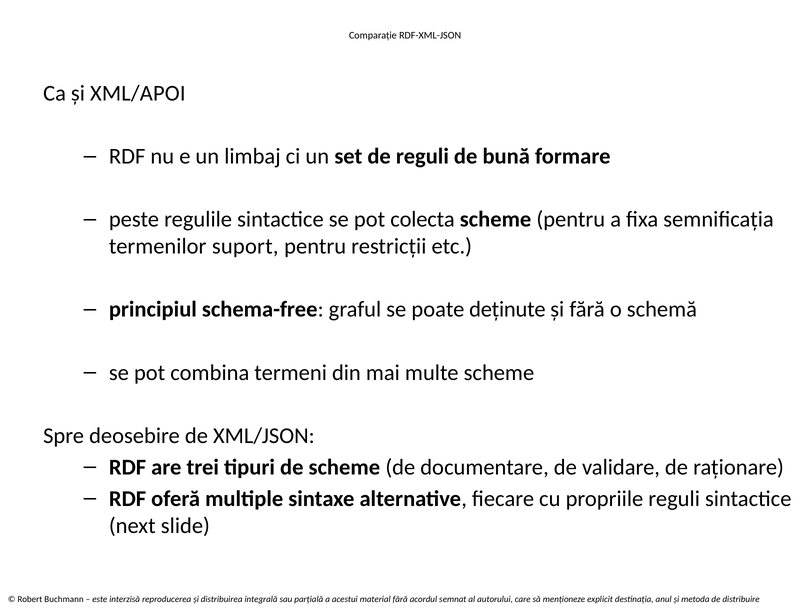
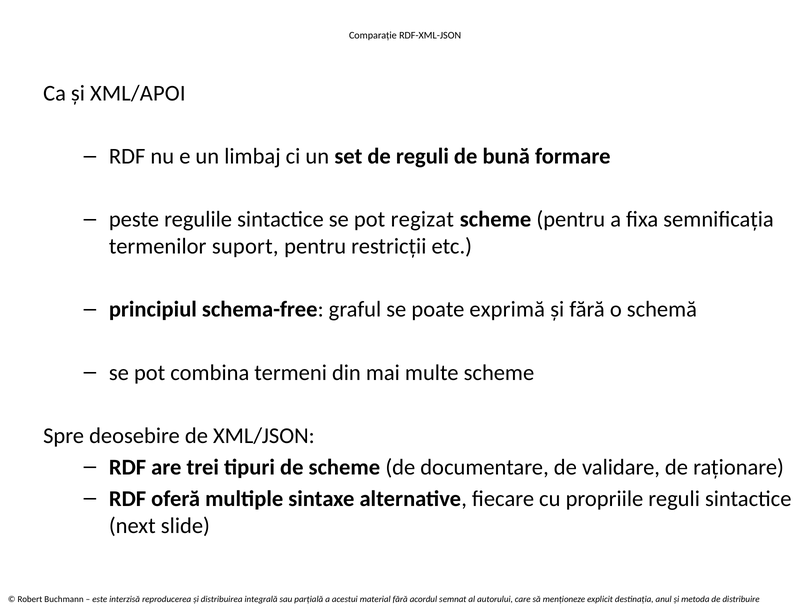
colecta: colecta -> regizat
deținute: deținute -> exprimă
